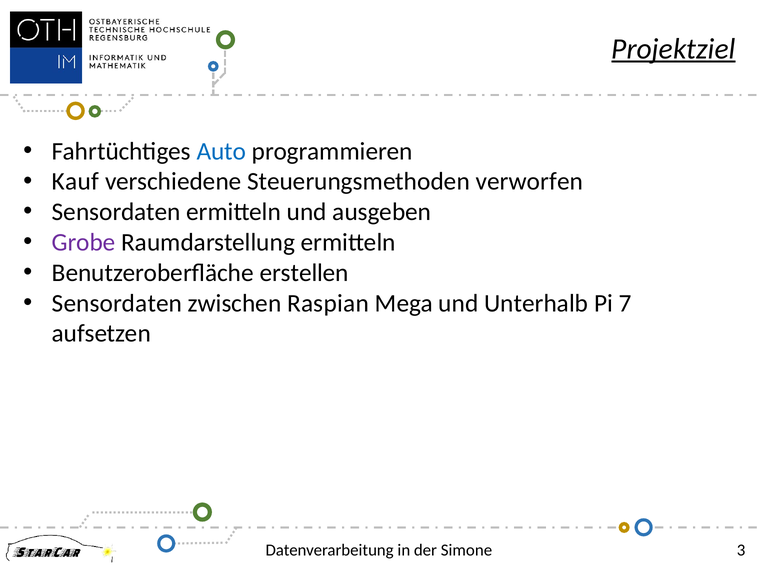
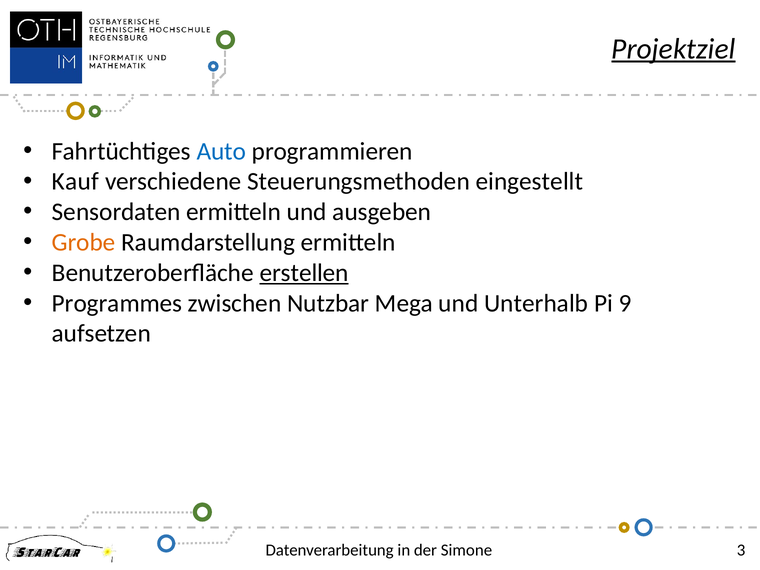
verworfen: verworfen -> eingestellt
Grobe colour: purple -> orange
erstellen underline: none -> present
Sensordaten at (117, 303): Sensordaten -> Programmes
Raspian: Raspian -> Nutzbar
7: 7 -> 9
